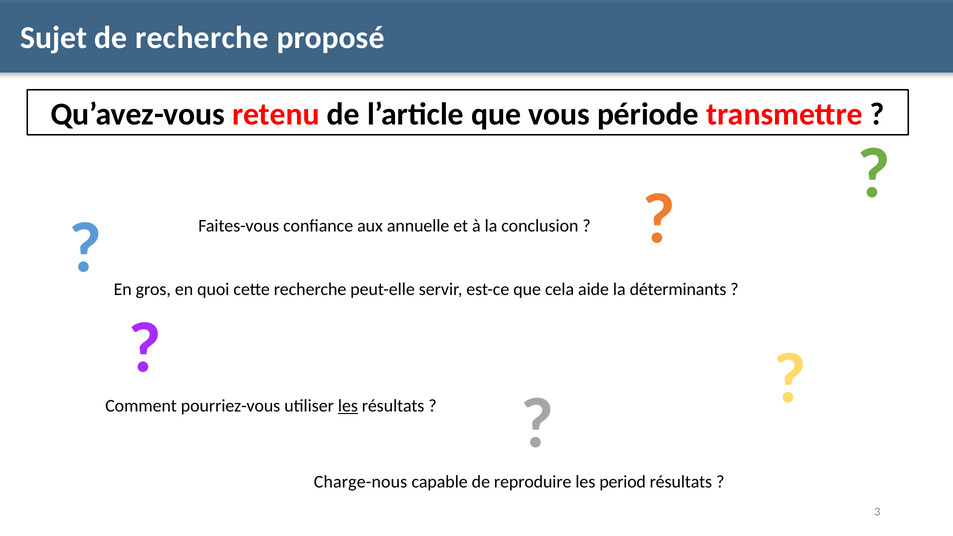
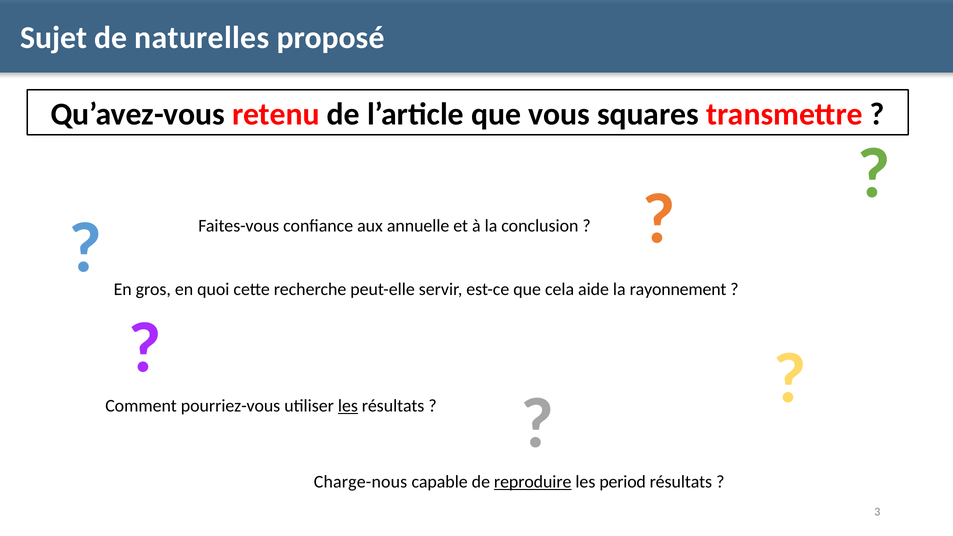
de recherche: recherche -> naturelles
période: période -> squares
déterminants: déterminants -> rayonnement
reproduire underline: none -> present
